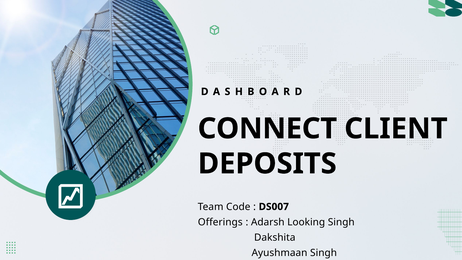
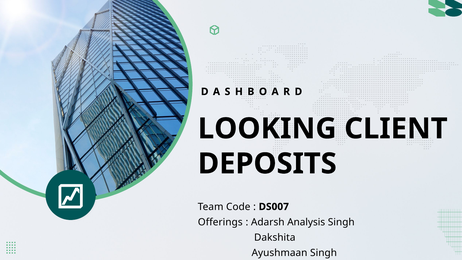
CONNECT: CONNECT -> LOOKING
Looking: Looking -> Analysis
